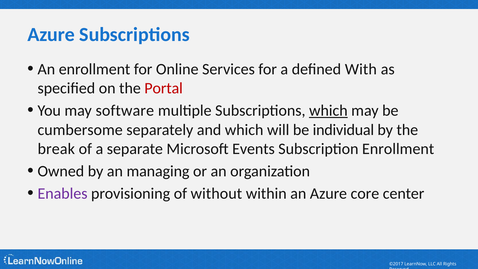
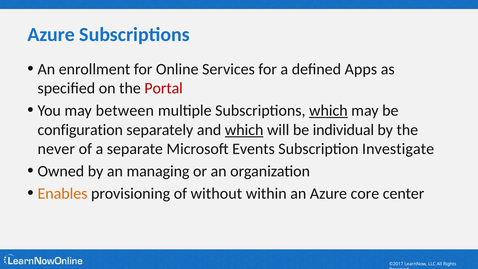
With: With -> Apps
software: software -> between
cumbersome: cumbersome -> configuration
which at (244, 130) underline: none -> present
break: break -> never
Subscription Enrollment: Enrollment -> Investigate
Enables colour: purple -> orange
